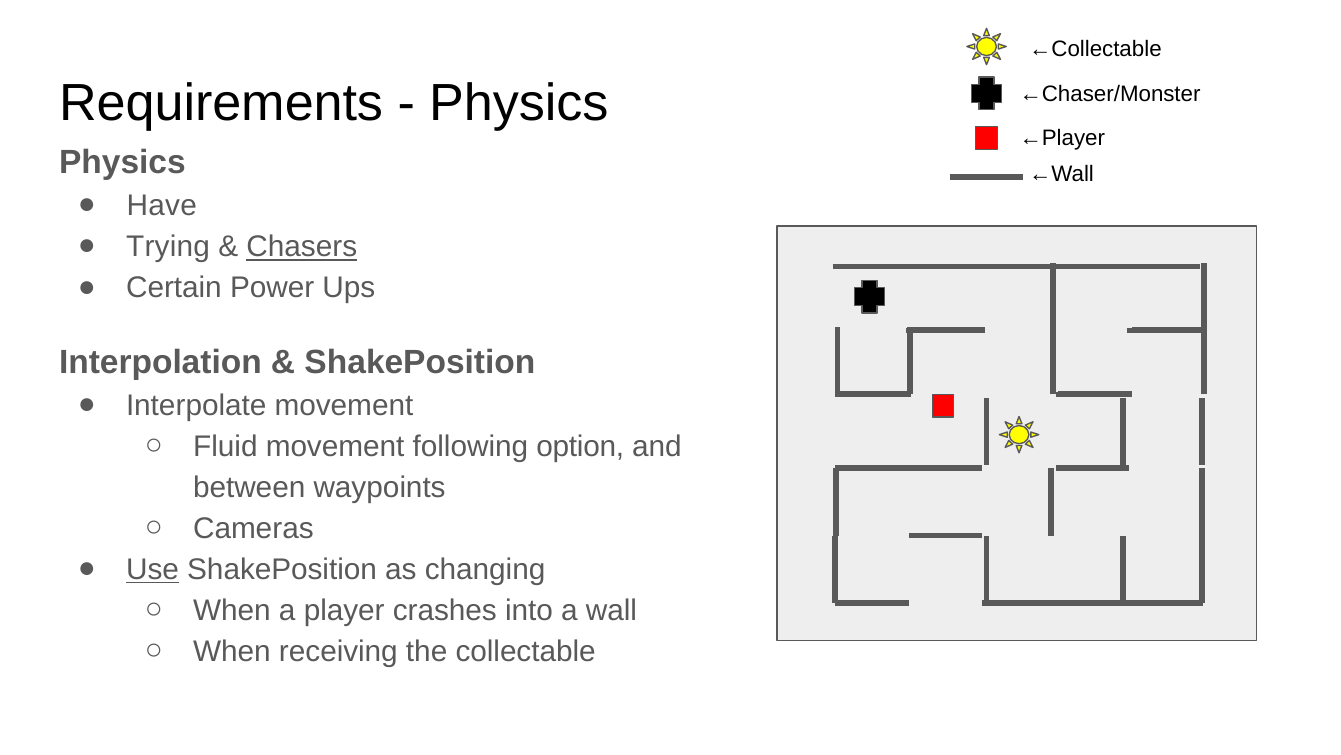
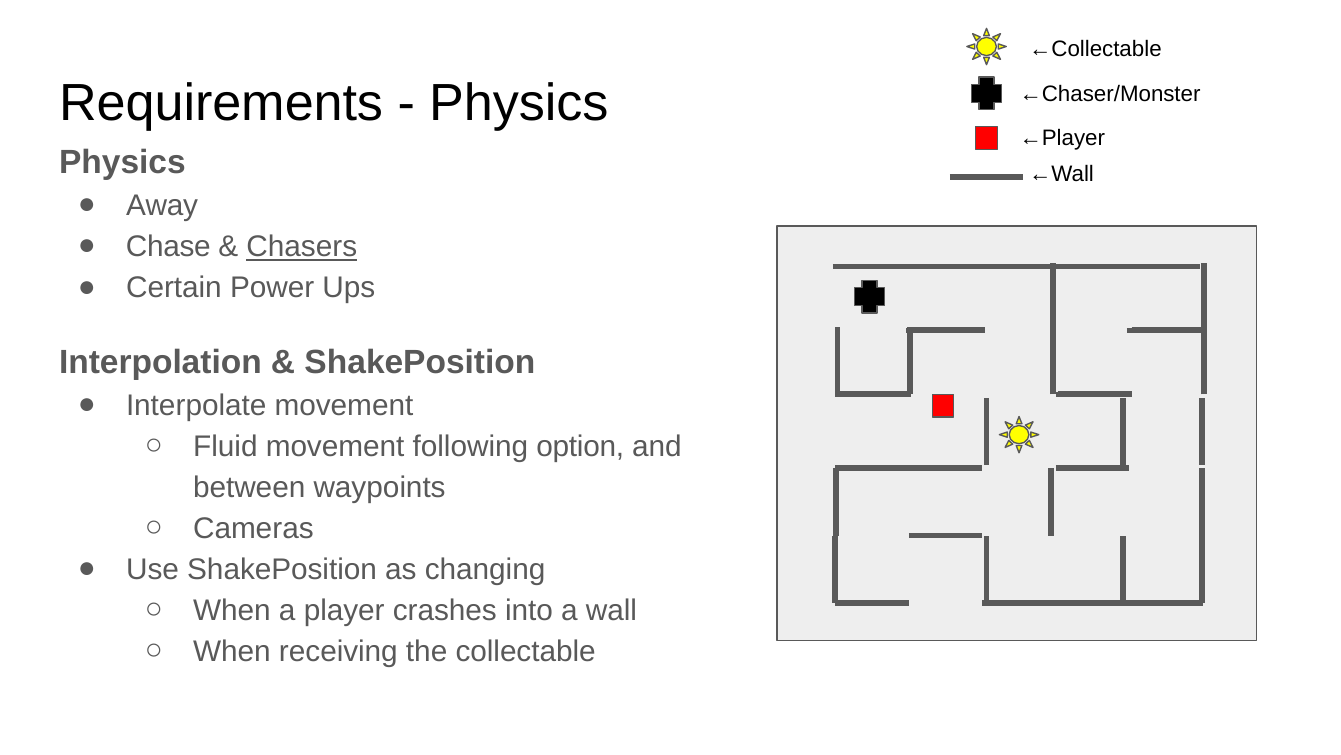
Have: Have -> Away
Trying: Trying -> Chase
Use underline: present -> none
